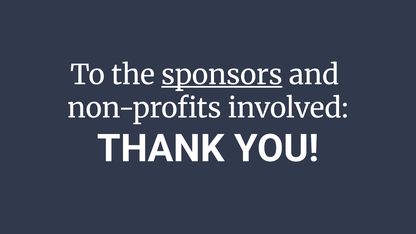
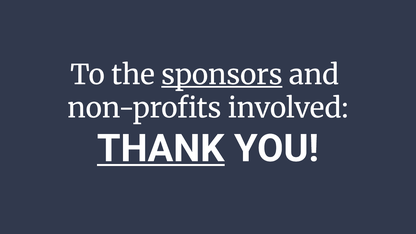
THANK underline: none -> present
